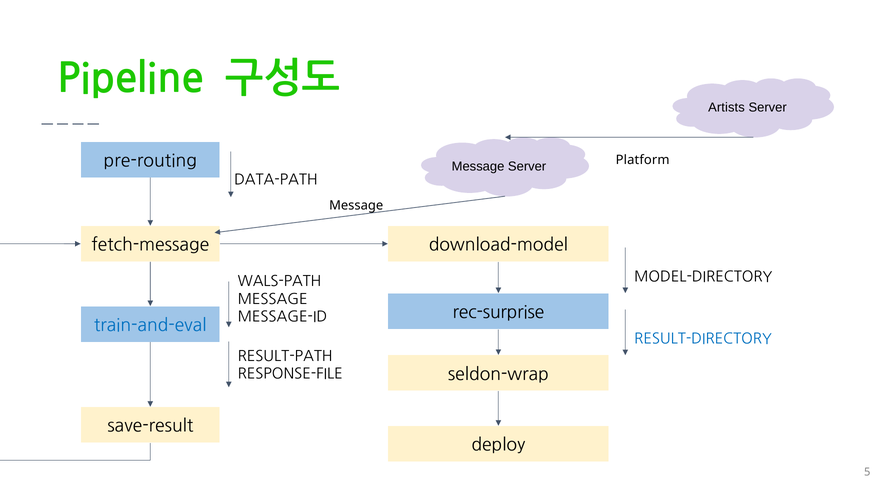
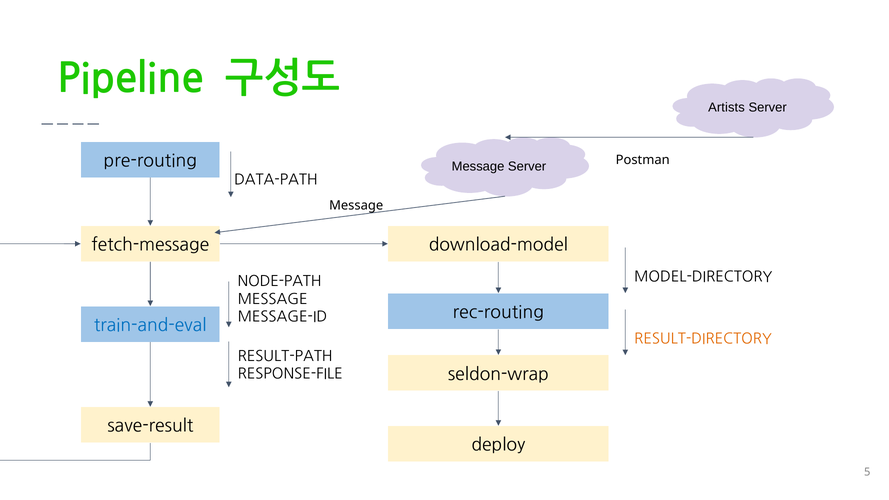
Platform: Platform -> Postman
WALS-PATH: WALS-PATH -> NODE-PATH
rec-surprise: rec-surprise -> rec-routing
RESULT-DIRECTORY colour: blue -> orange
